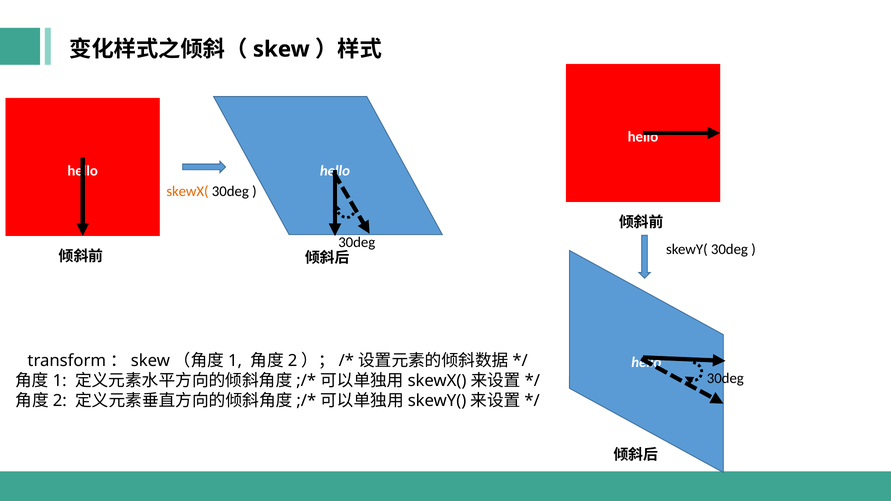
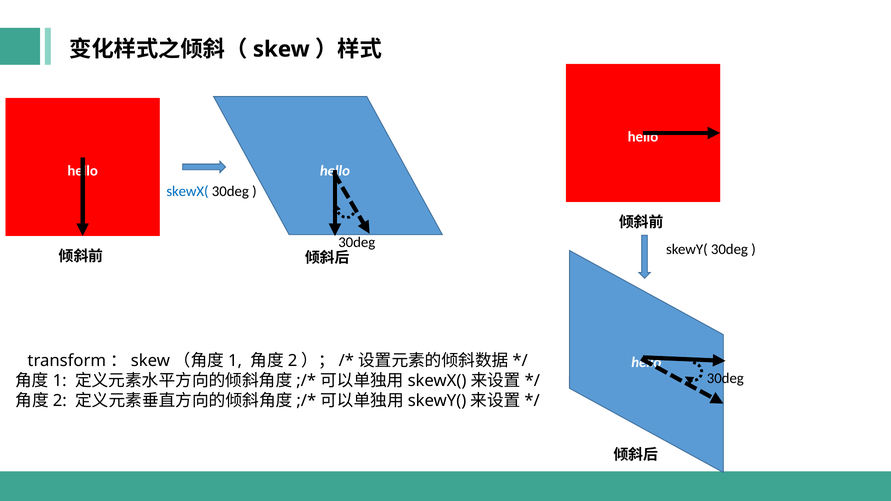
skewX( colour: orange -> blue
